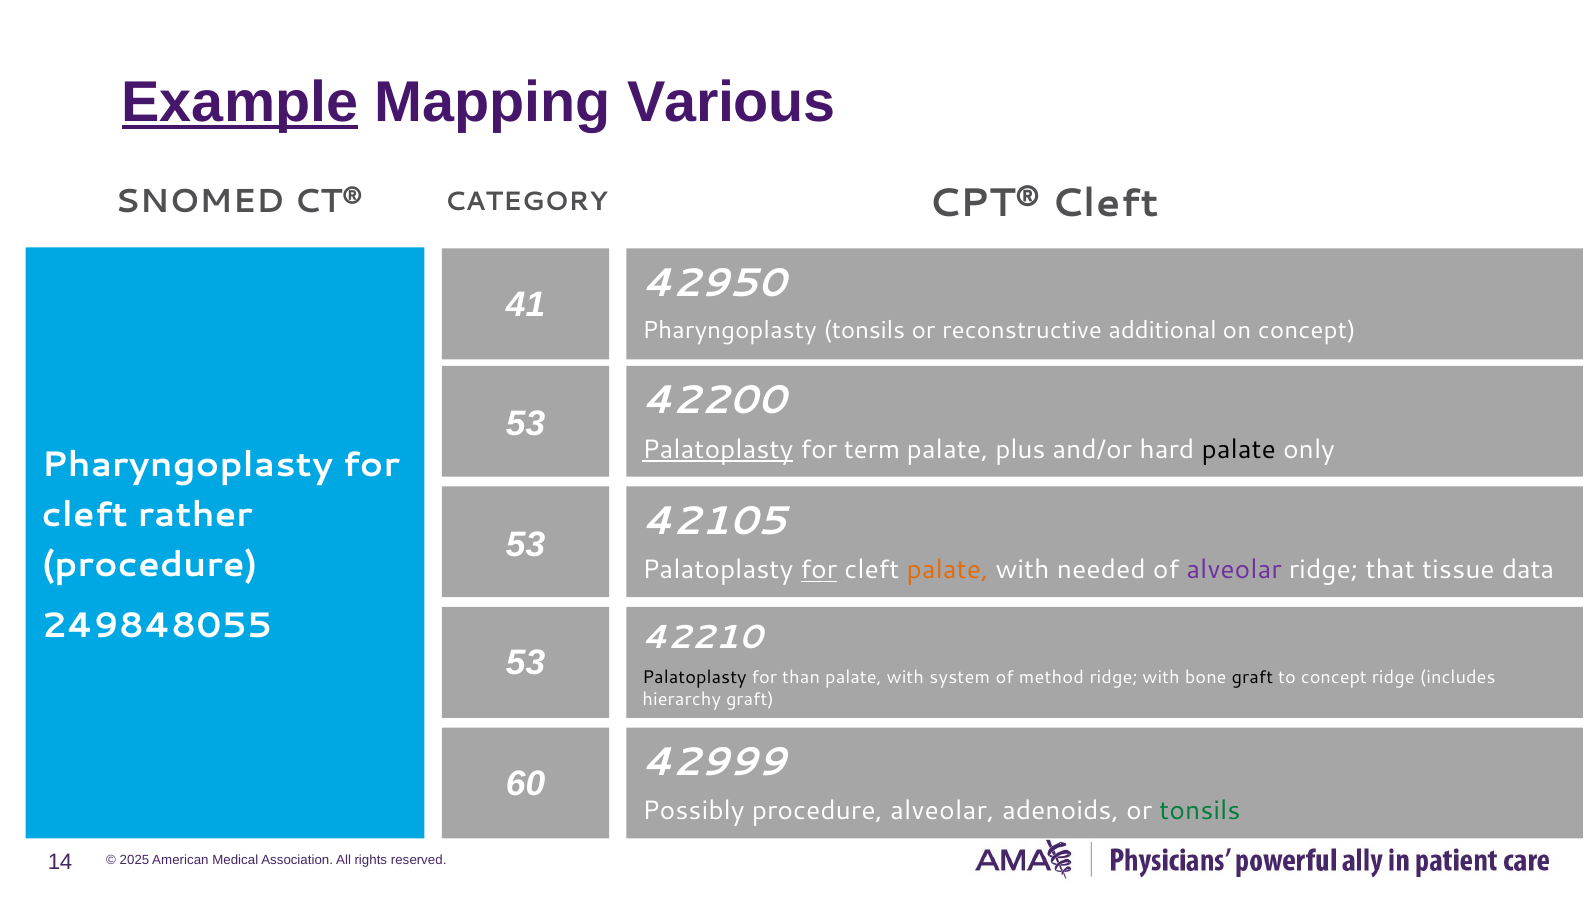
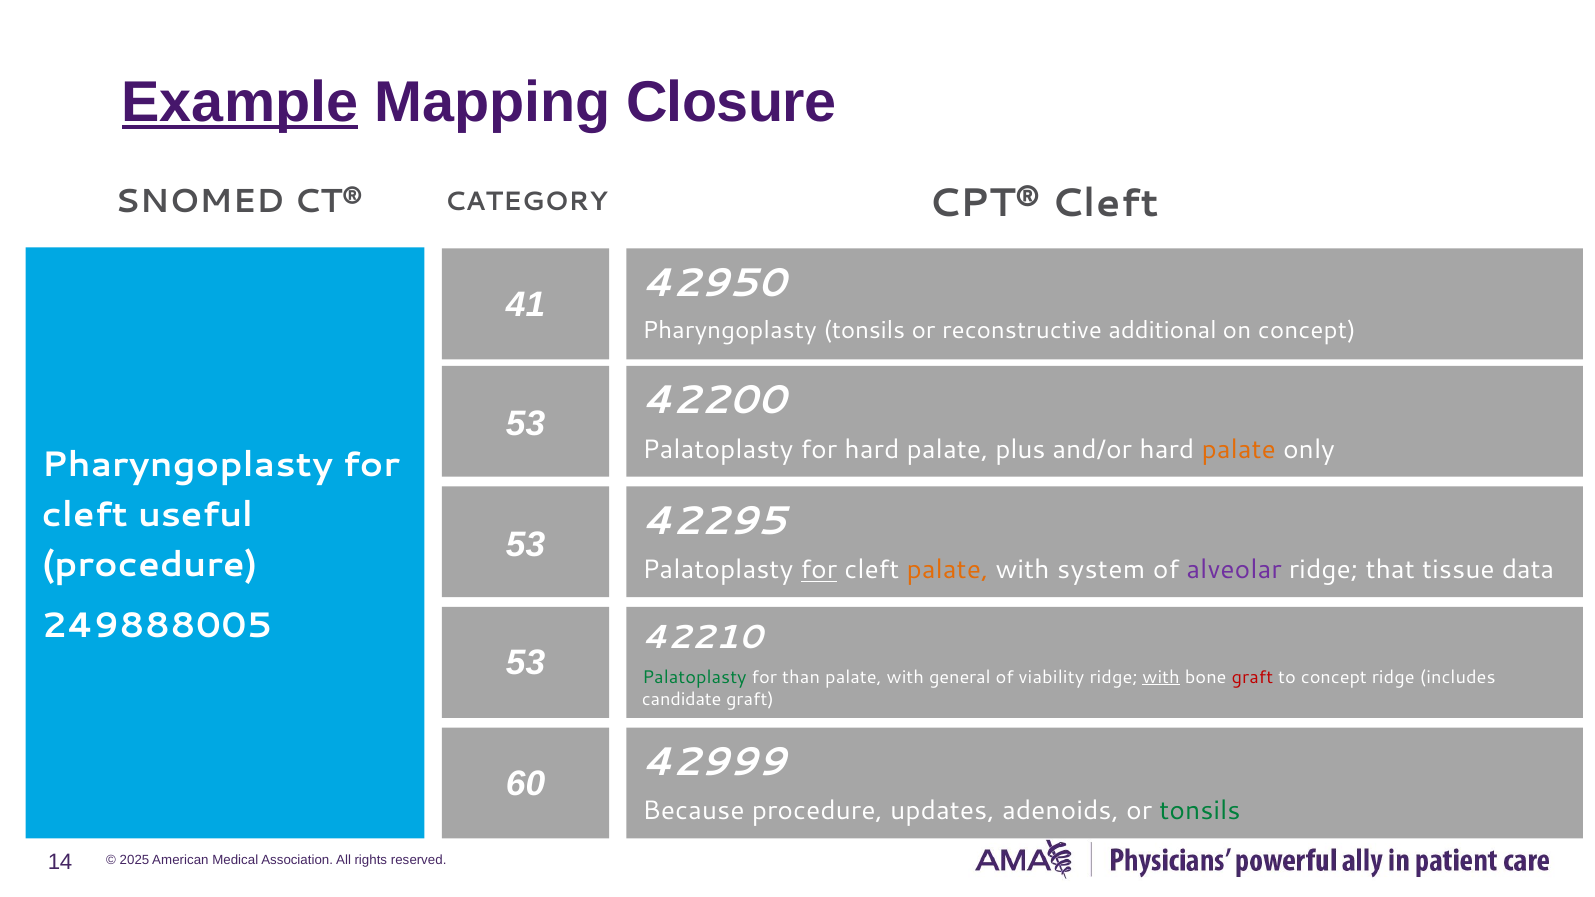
Various: Various -> Closure
Palatoplasty at (718, 449) underline: present -> none
for term: term -> hard
palate at (1239, 449) colour: black -> orange
rather: rather -> useful
42105: 42105 -> 42295
needed: needed -> system
249848055: 249848055 -> 249888005
Palatoplasty at (694, 677) colour: black -> green
system: system -> general
method: method -> viability
with at (1161, 677) underline: none -> present
graft at (1252, 677) colour: black -> red
hierarchy: hierarchy -> candidate
Possibly: Possibly -> Because
procedure alveolar: alveolar -> updates
